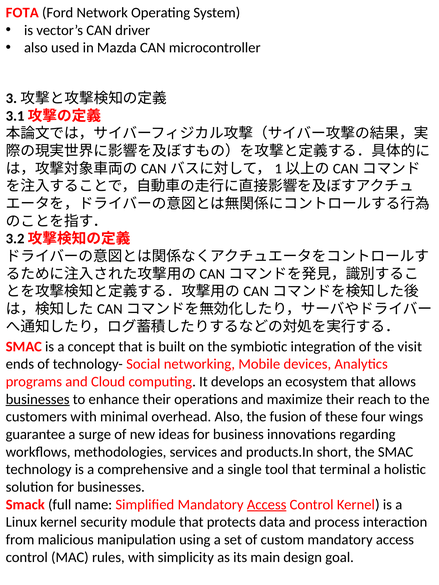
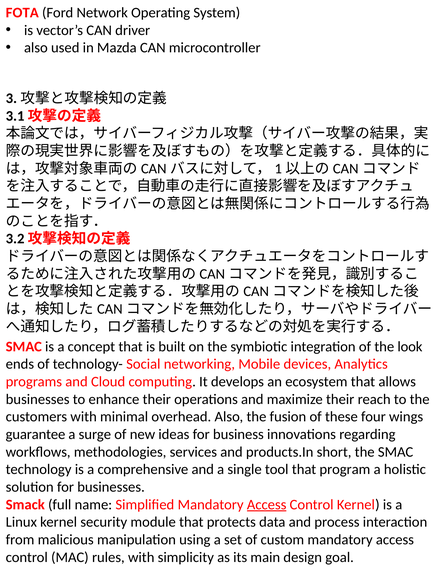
visit: visit -> look
businesses at (38, 399) underline: present -> none
terminal: terminal -> program
